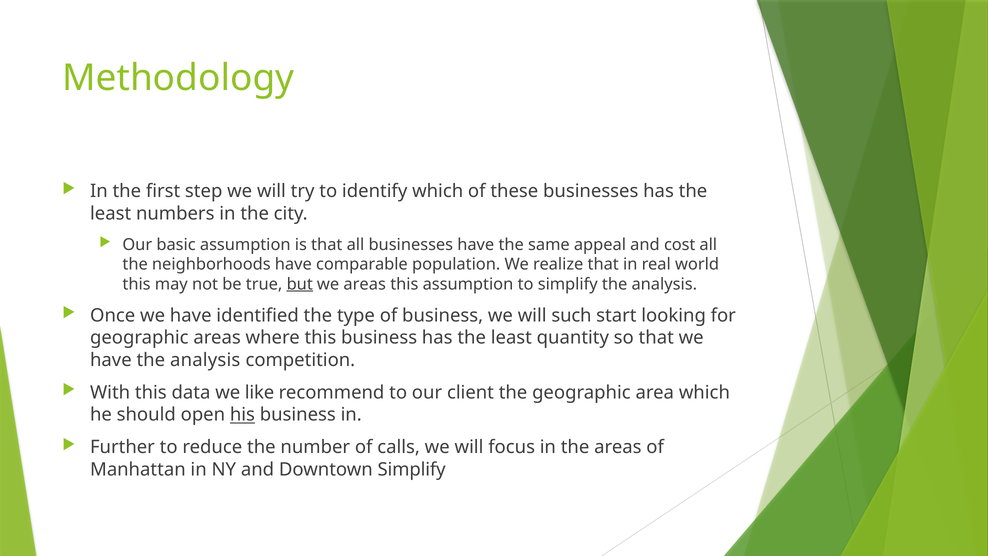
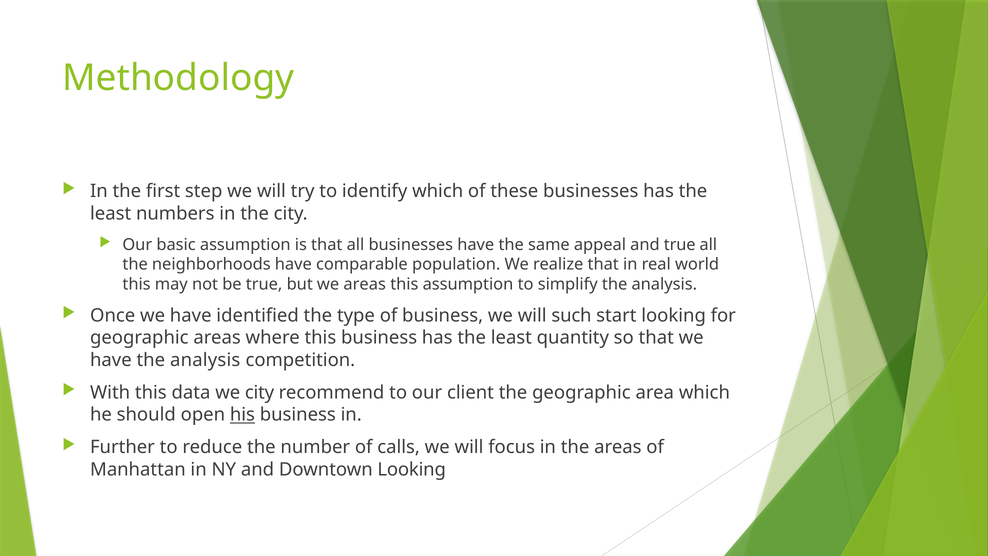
and cost: cost -> true
but underline: present -> none
we like: like -> city
Downtown Simplify: Simplify -> Looking
